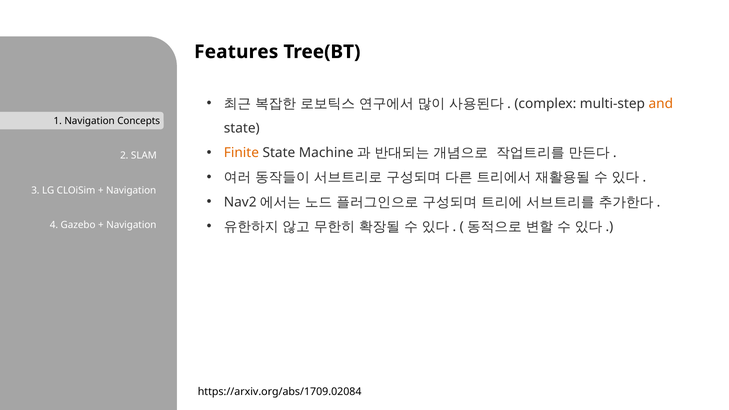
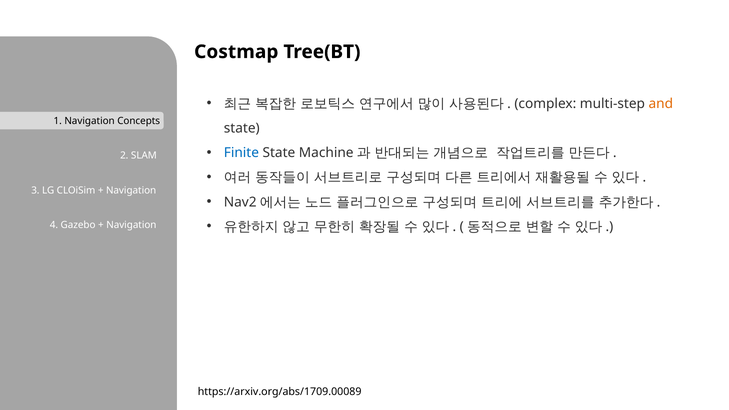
Features at (236, 52): Features -> Costmap
Finite colour: orange -> blue
https://arxiv.org/abs/1709.02084: https://arxiv.org/abs/1709.02084 -> https://arxiv.org/abs/1709.00089
